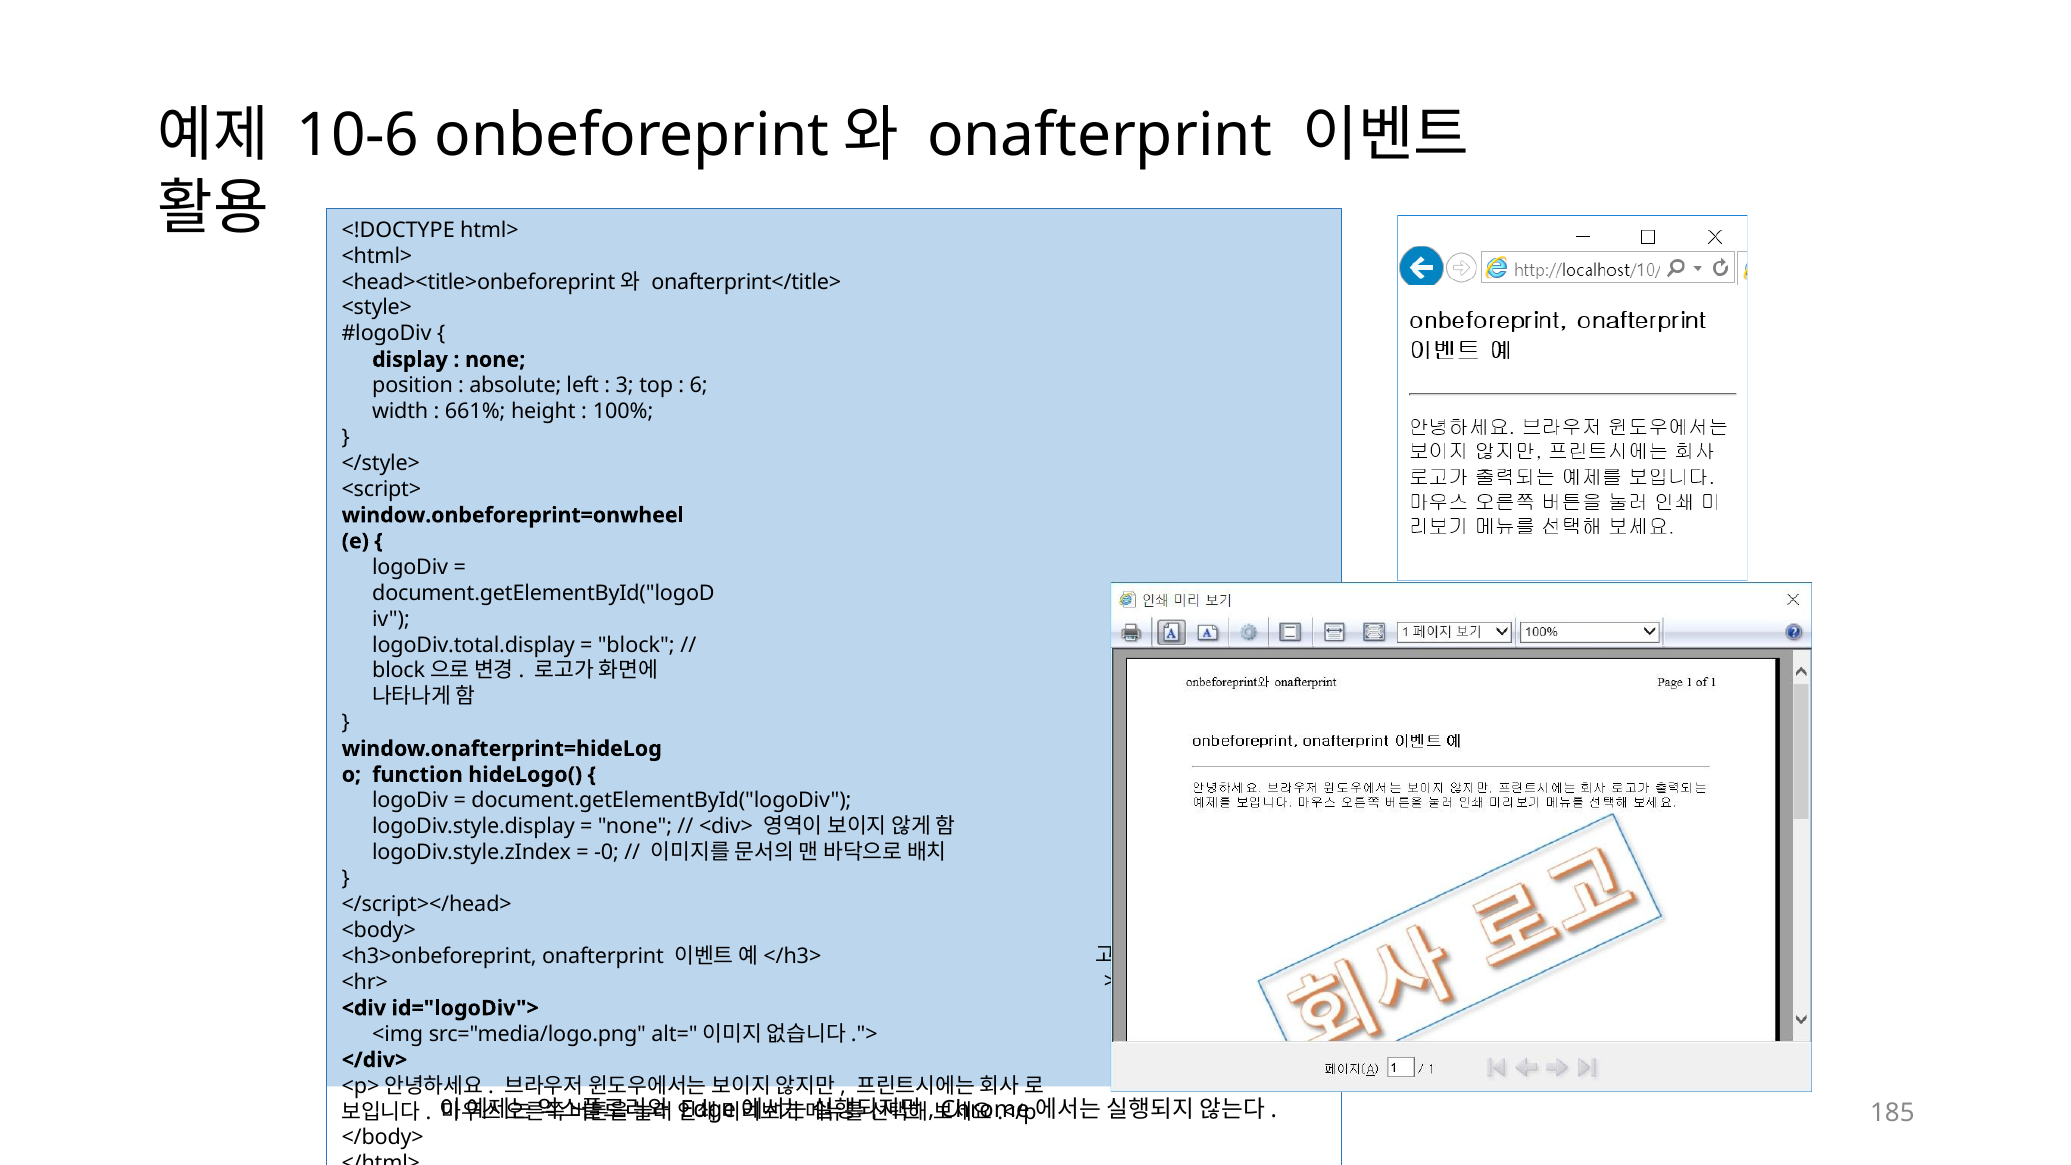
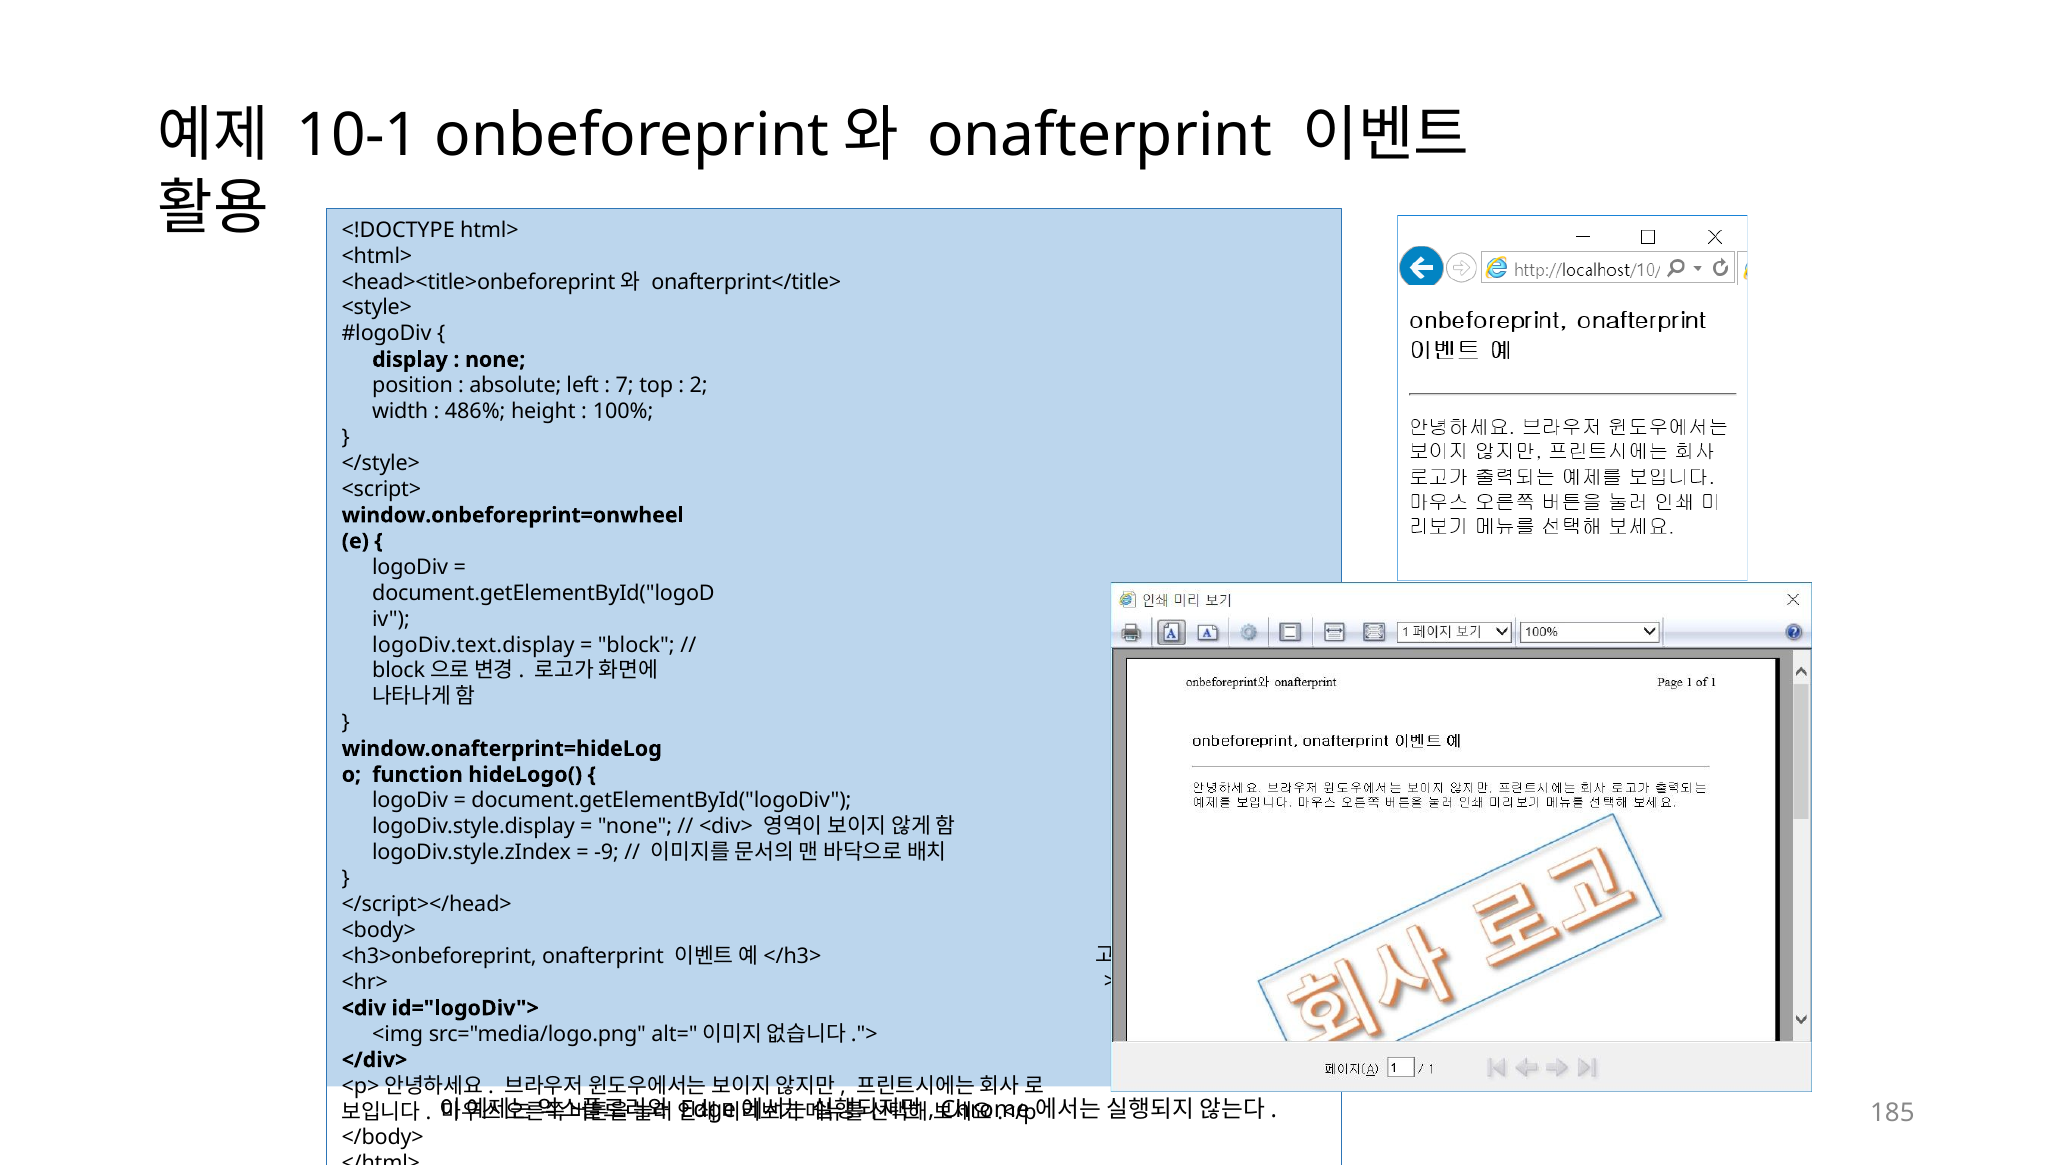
10-6: 10-6 -> 10-1
3: 3 -> 7
6: 6 -> 2
661%: 661% -> 486%
logoDiv.total.display: logoDiv.total.display -> logoDiv.text.display
-0: -0 -> -9
